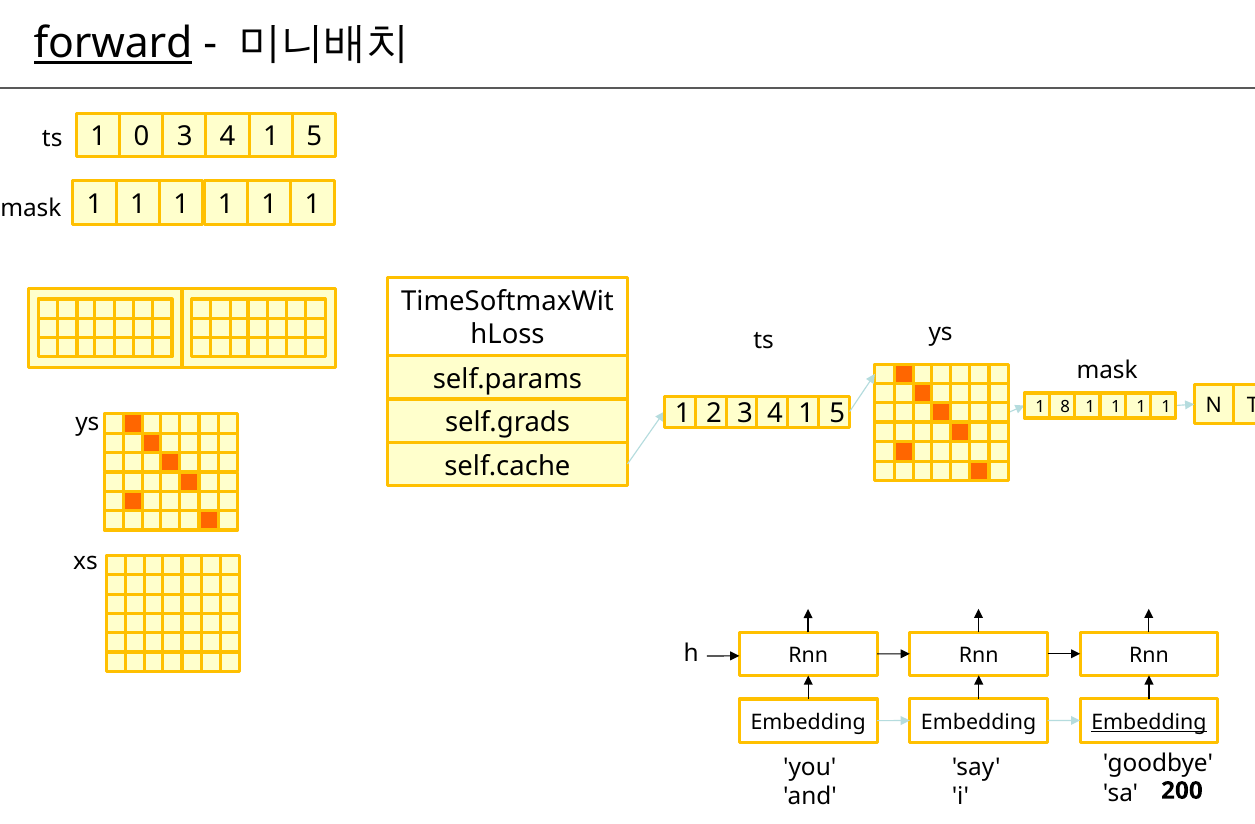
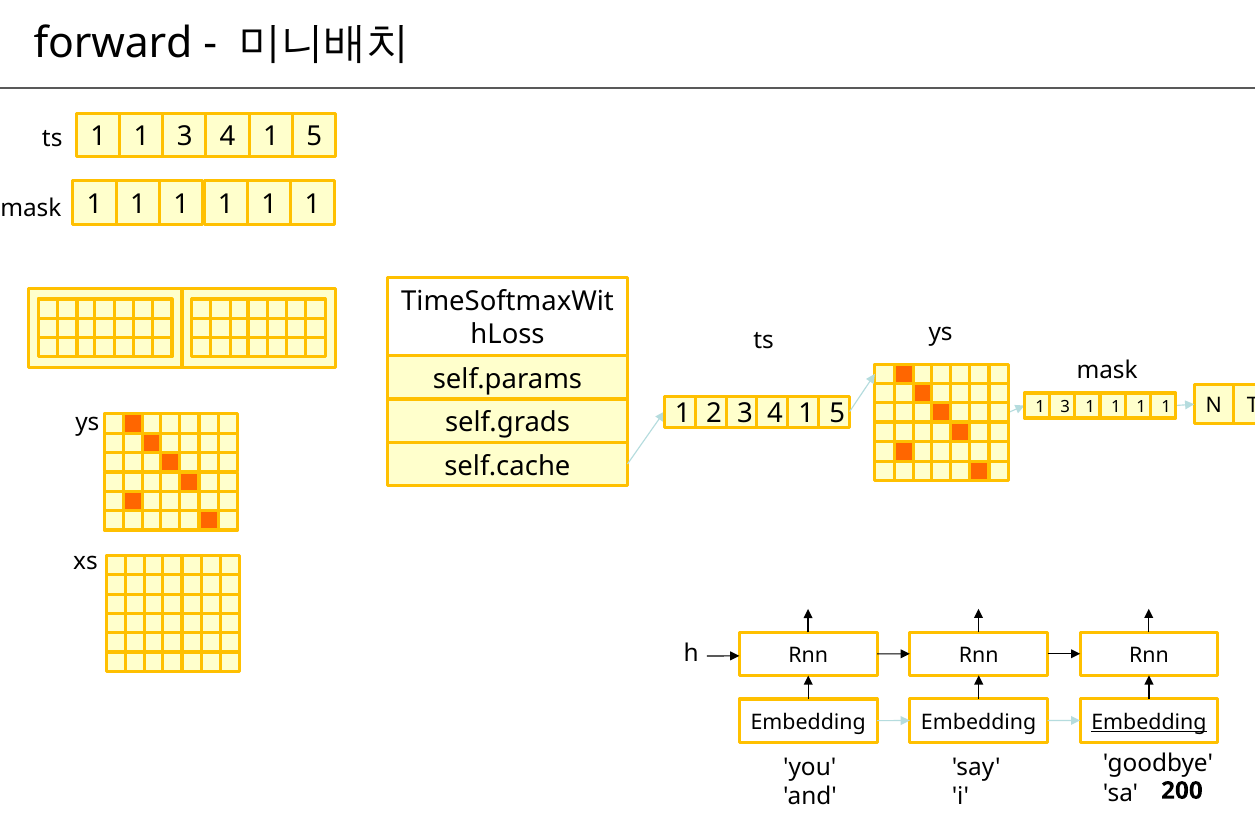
forward underline: present -> none
0 at (142, 137): 0 -> 1
8 at (1065, 407): 8 -> 3
